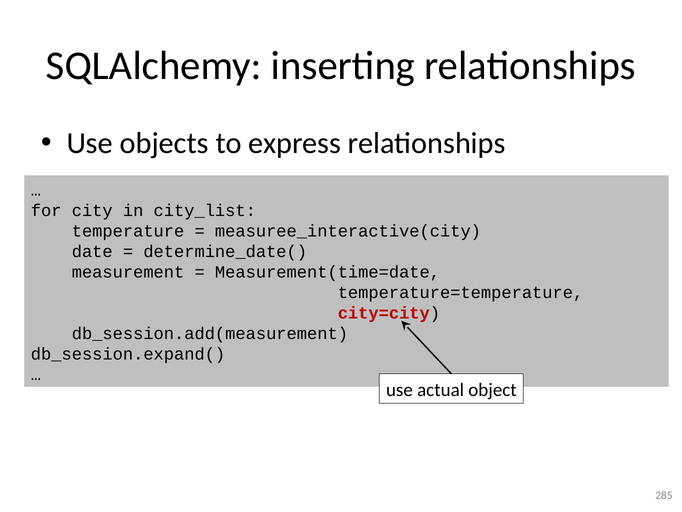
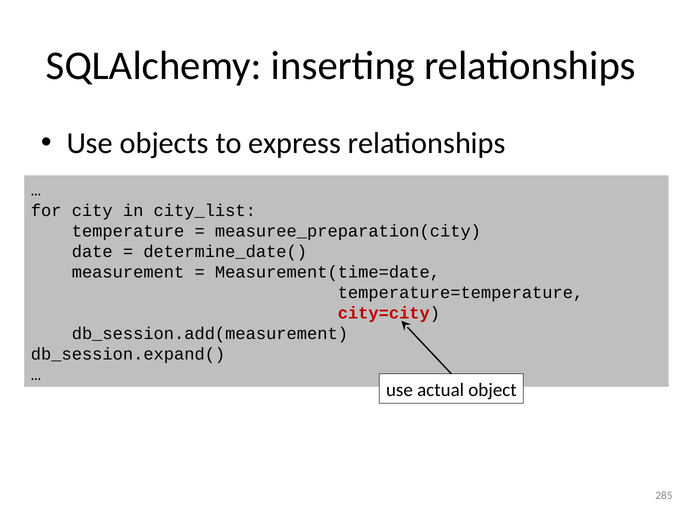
measuree_interactive(city: measuree_interactive(city -> measuree_preparation(city
